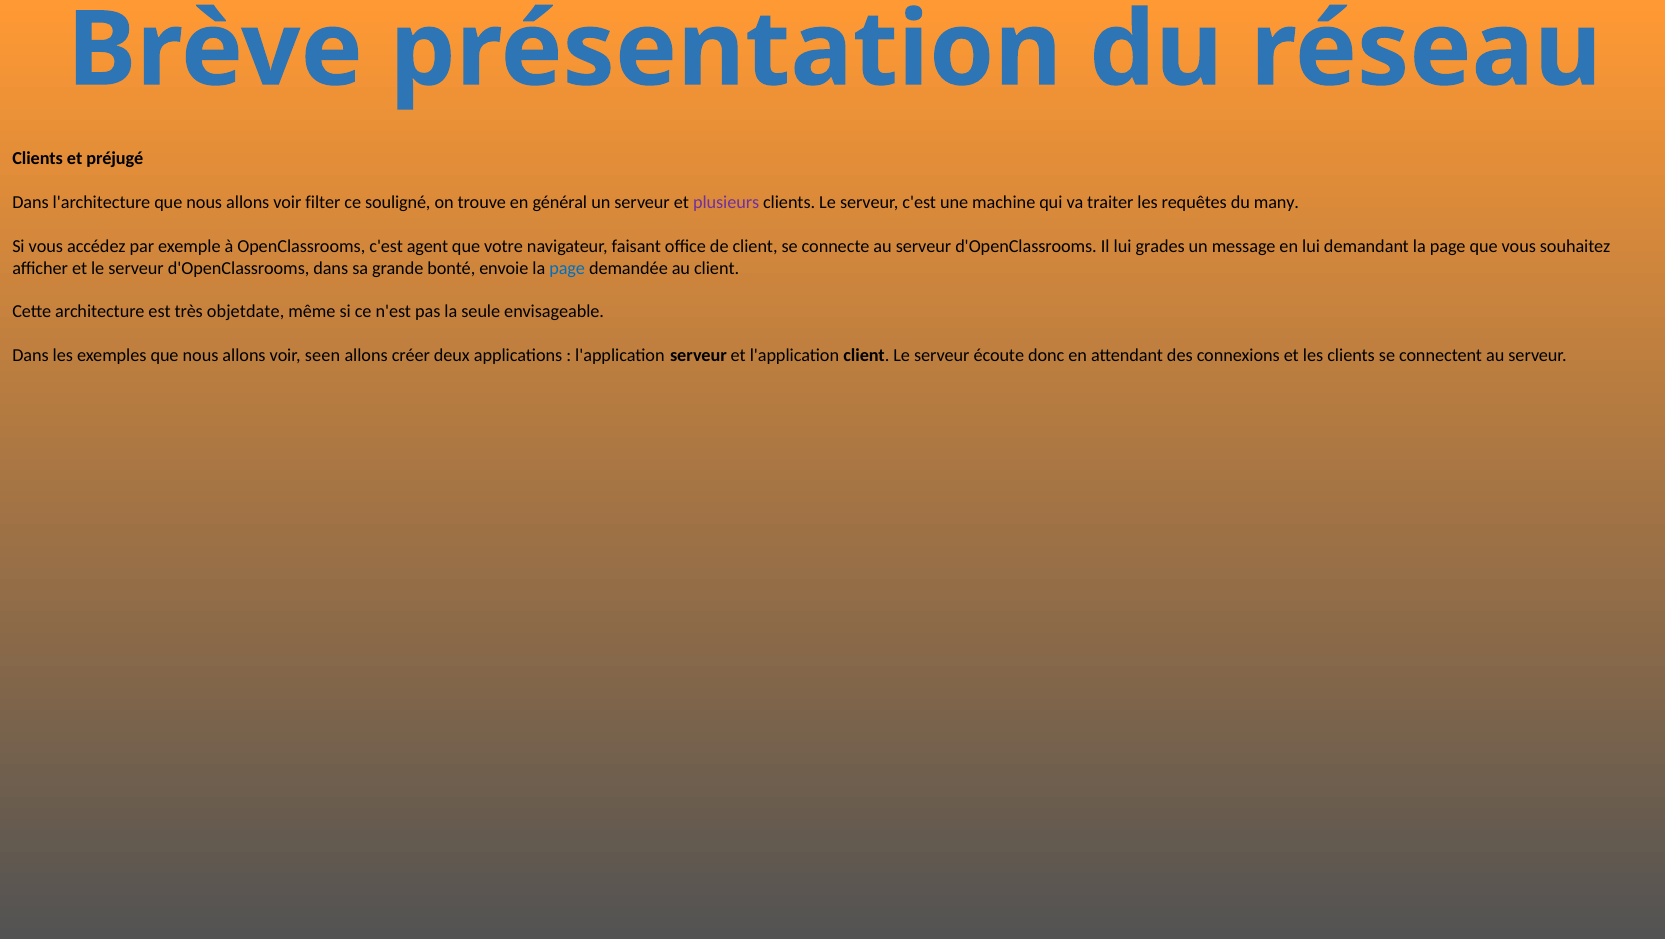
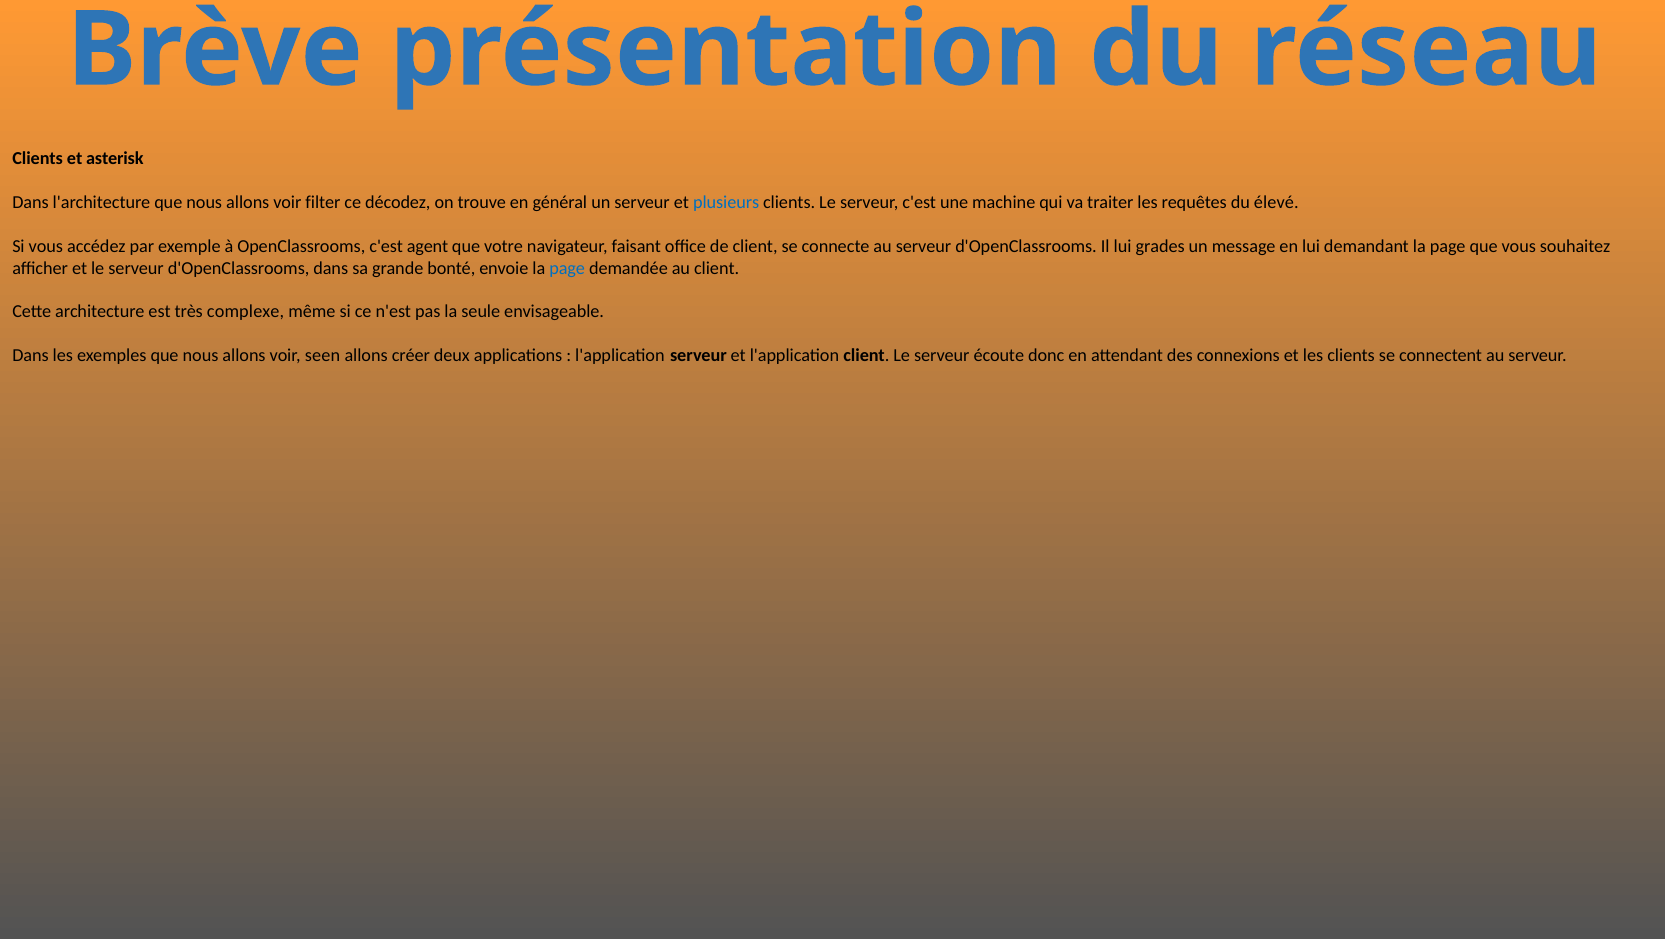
préjugé: préjugé -> asterisk
souligné: souligné -> décodez
plusieurs colour: purple -> blue
many: many -> élevé
objetdate: objetdate -> complexe
